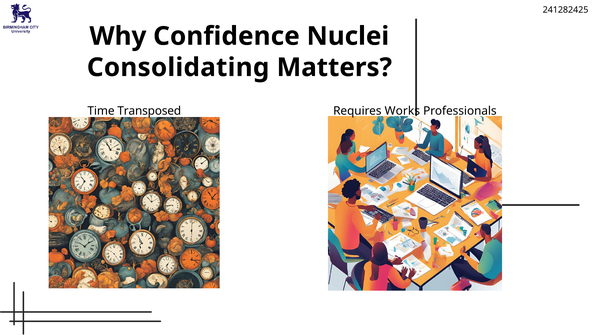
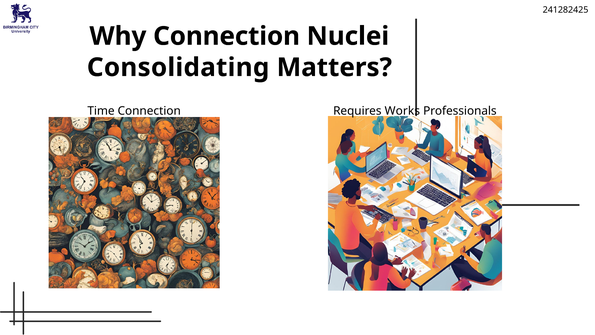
Why Confidence: Confidence -> Connection
Time Transposed: Transposed -> Connection
